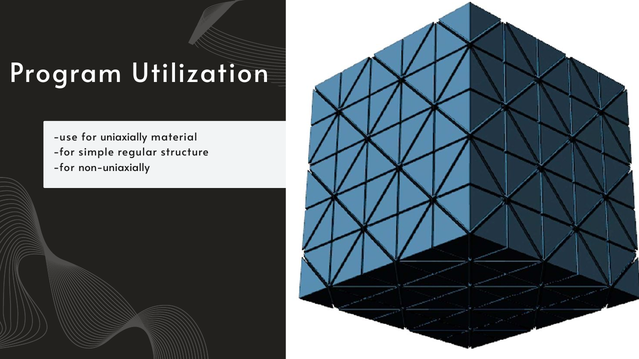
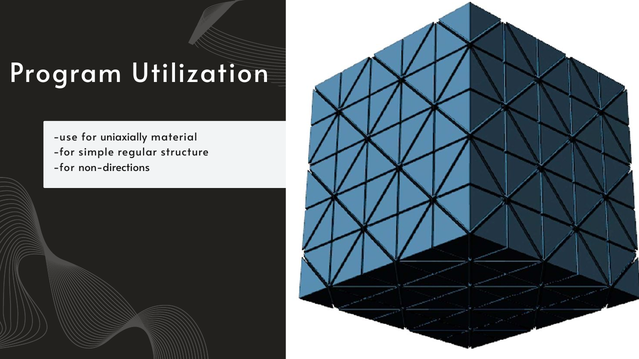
non-uniaxially: non-uniaxially -> non-directions
